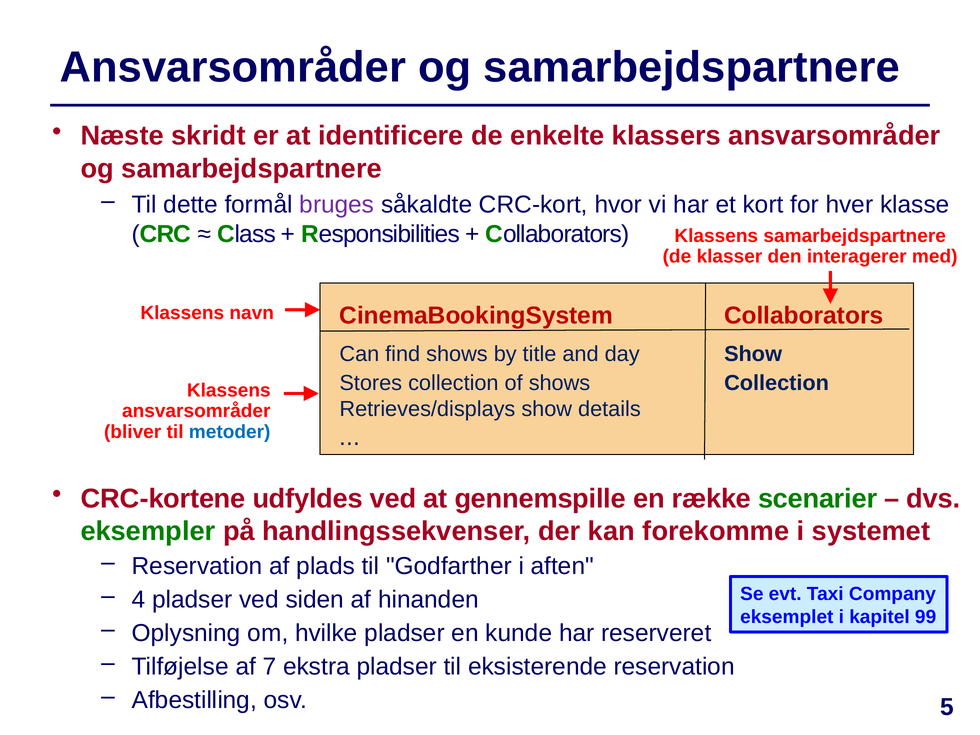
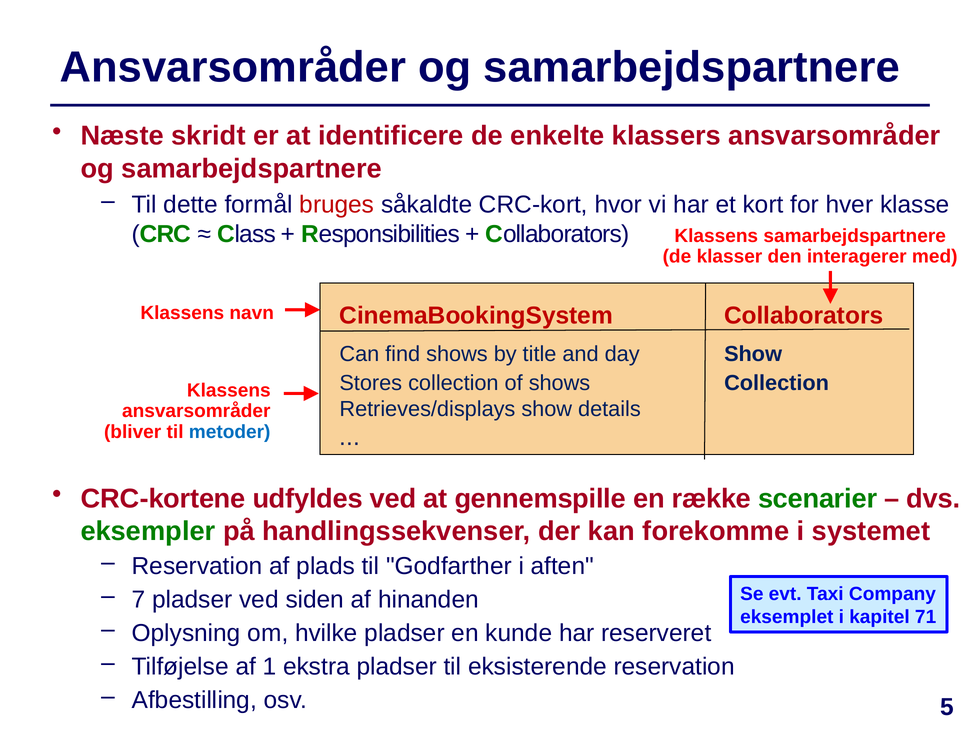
bruges colour: purple -> red
4: 4 -> 7
99: 99 -> 71
7: 7 -> 1
